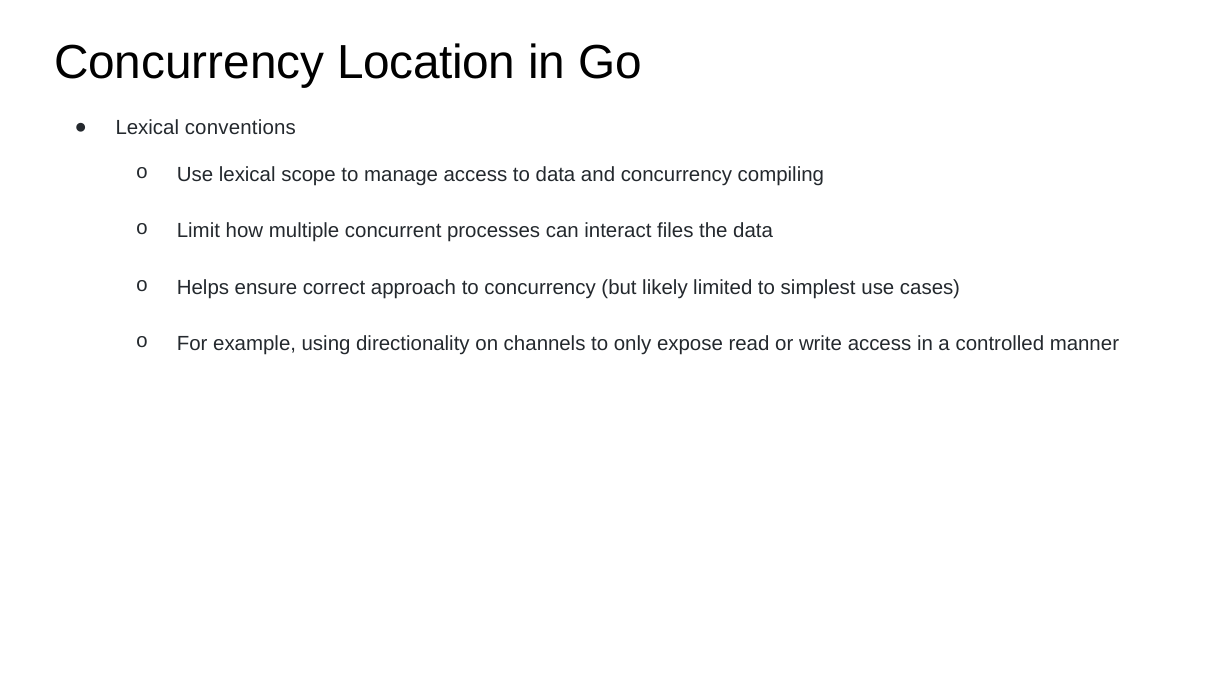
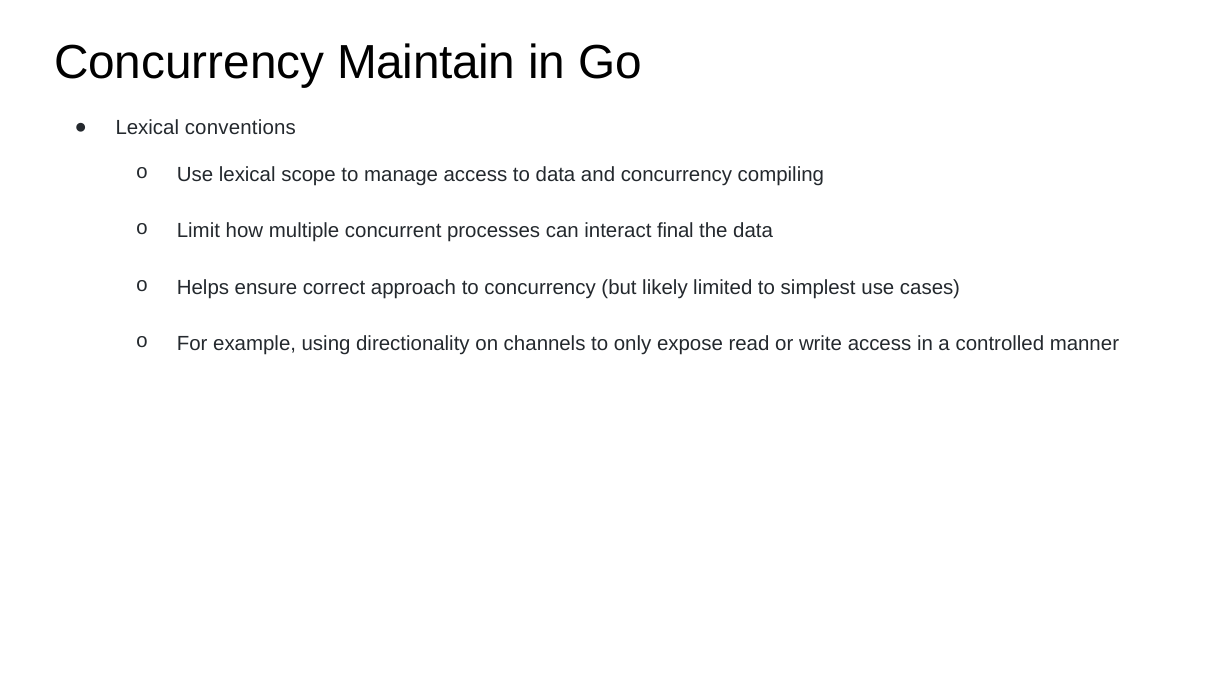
Location: Location -> Maintain
files: files -> final
